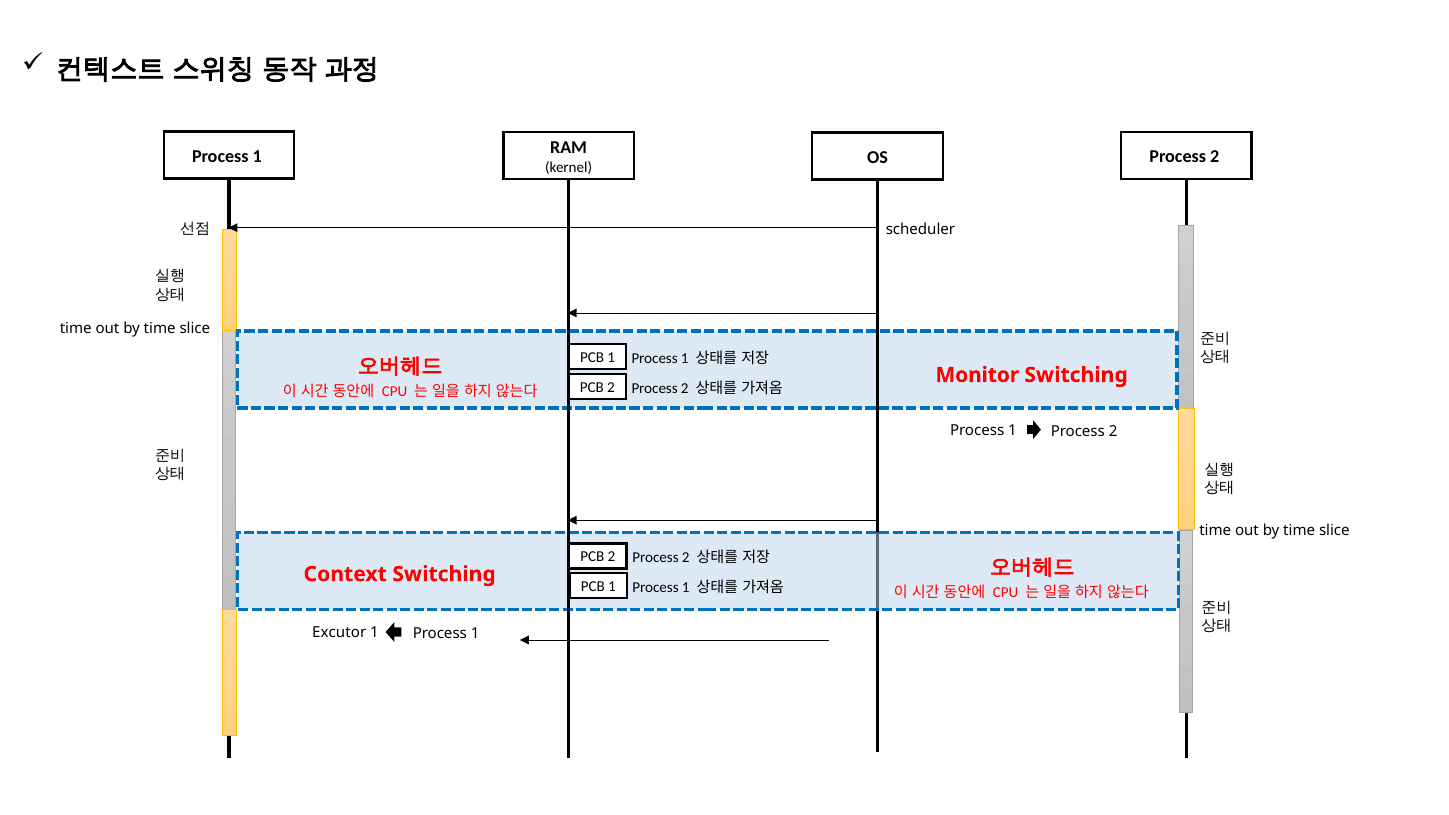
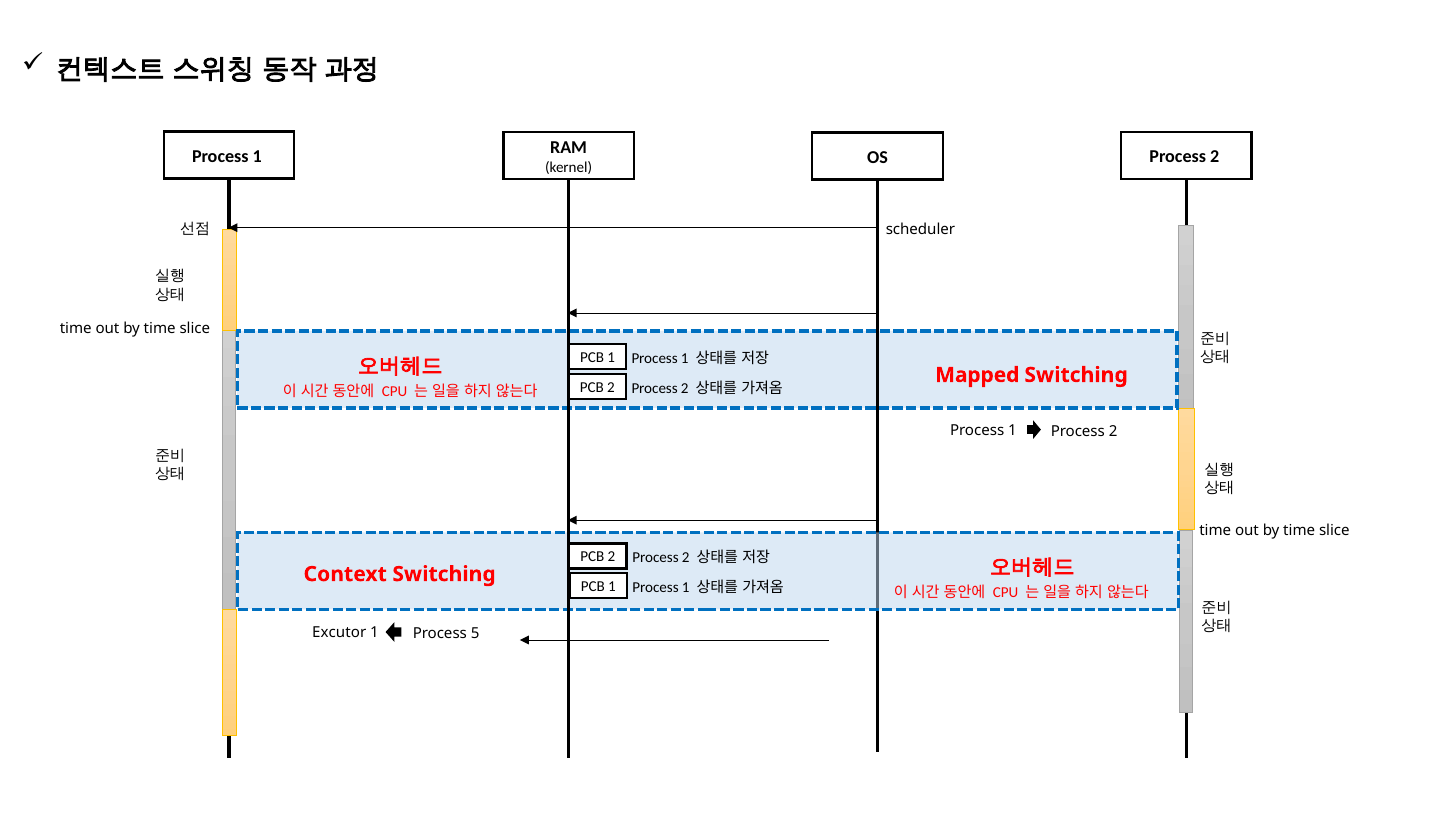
Monitor: Monitor -> Mapped
1 at (475, 633): 1 -> 5
